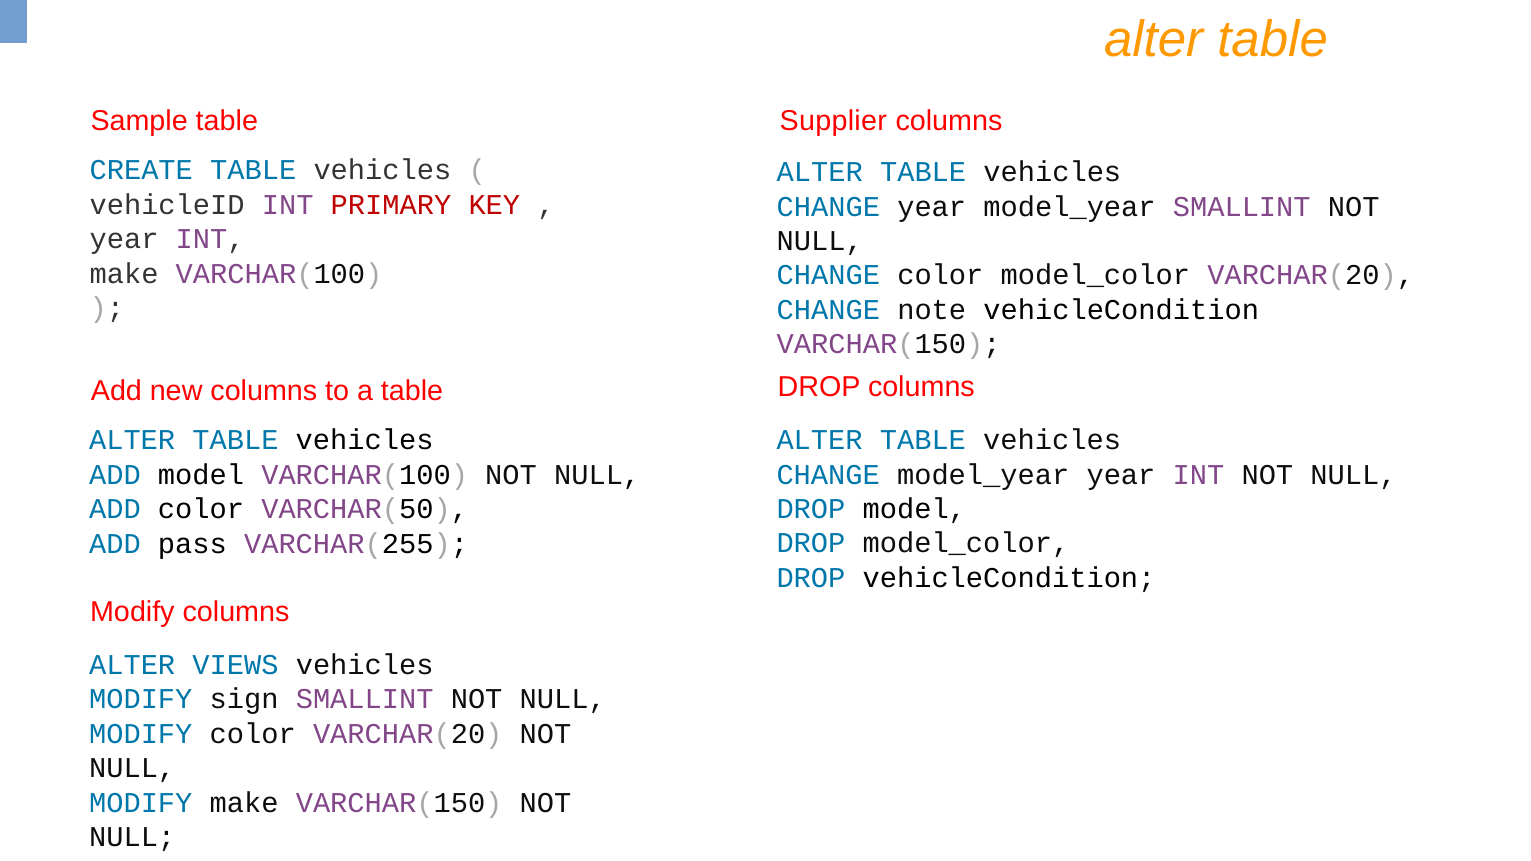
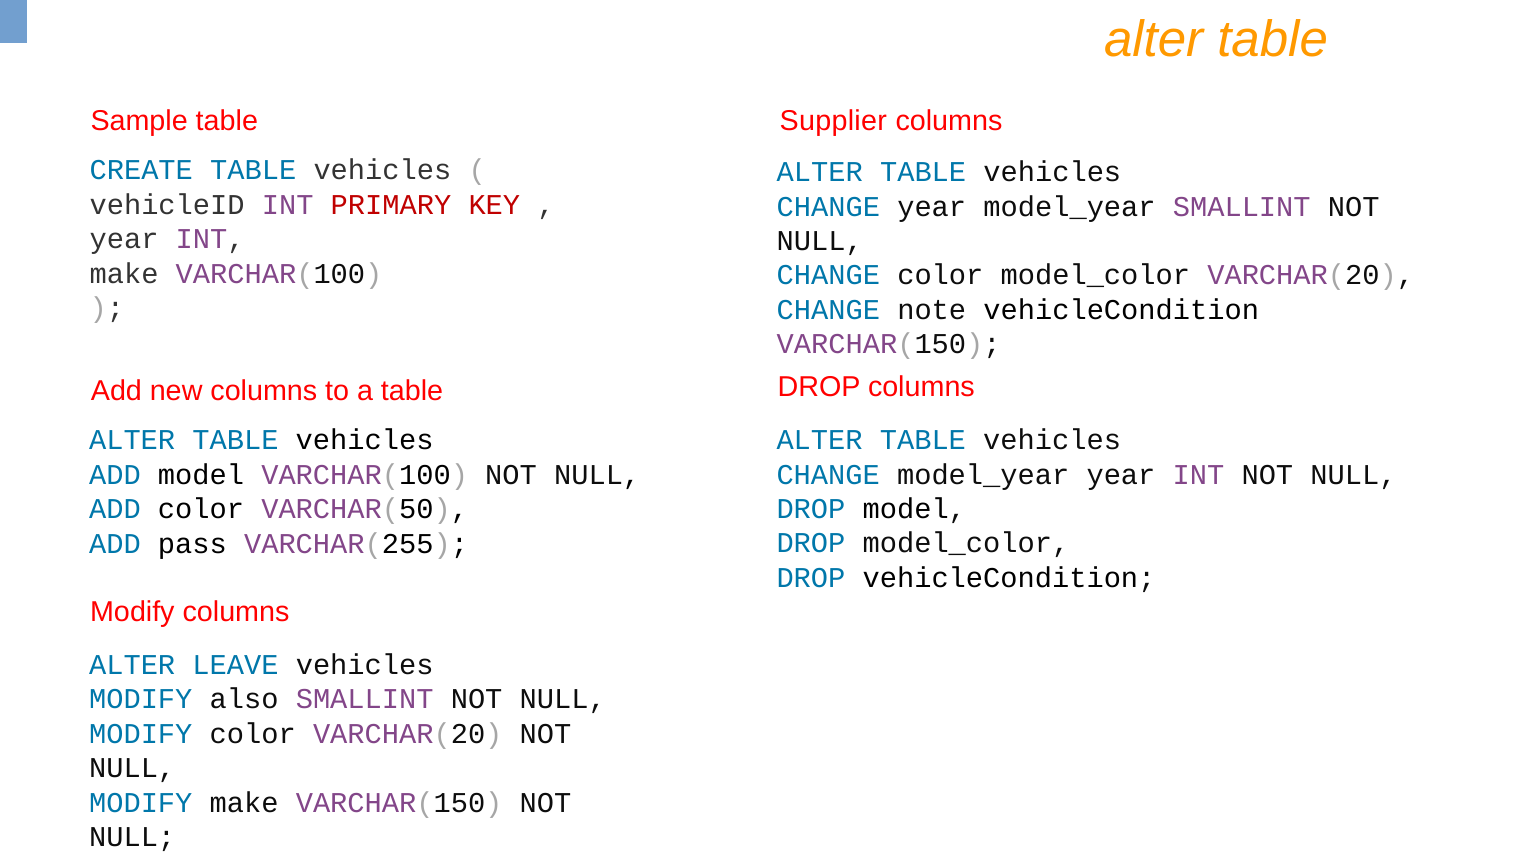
VIEWS: VIEWS -> LEAVE
sign: sign -> also
